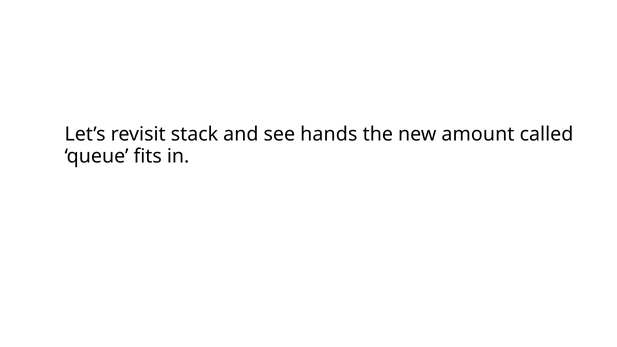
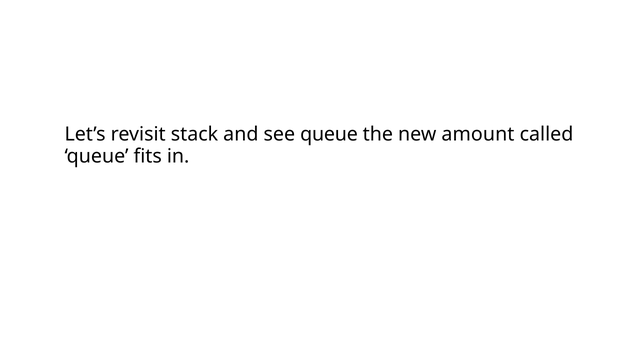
see hands: hands -> queue
